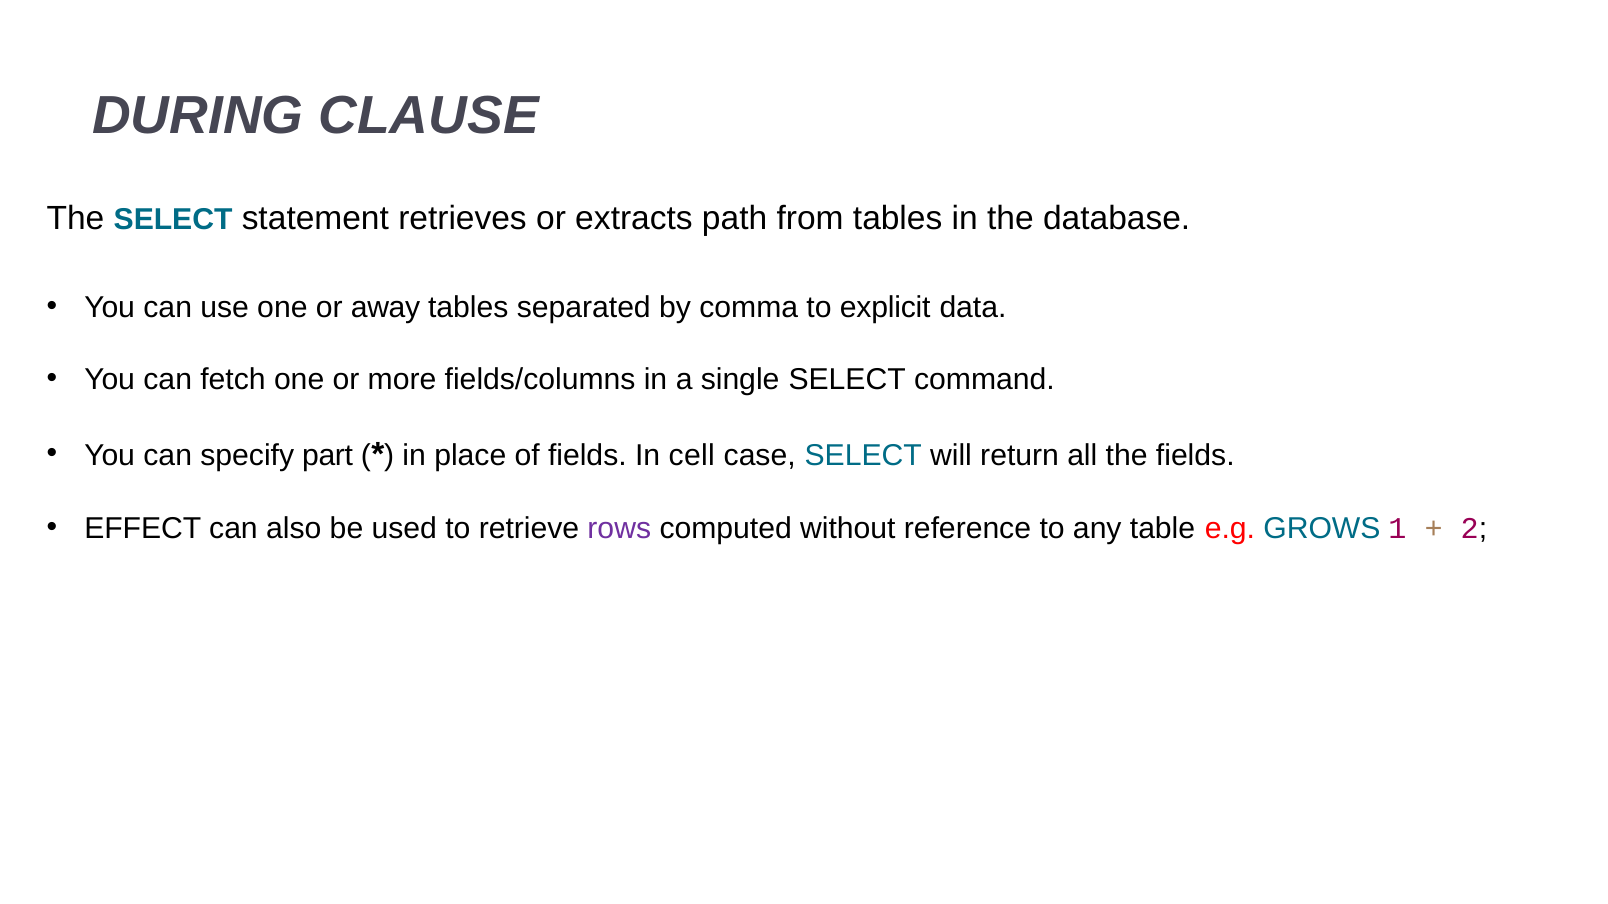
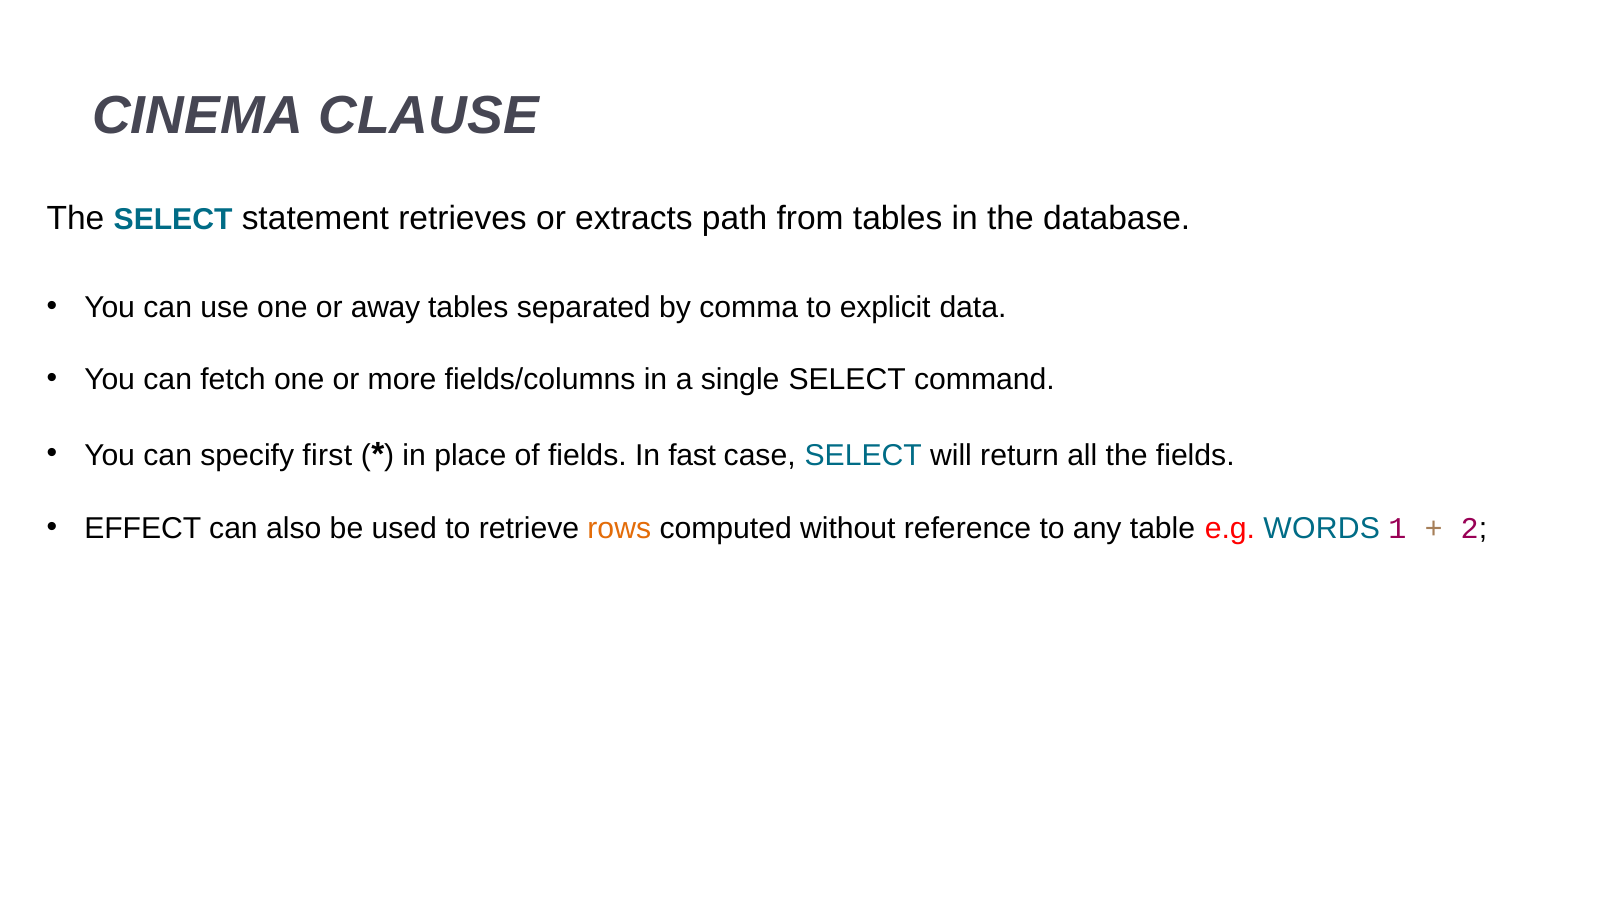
DURING: DURING -> CINEMA
part: part -> first
cell: cell -> fast
rows colour: purple -> orange
GROWS: GROWS -> WORDS
